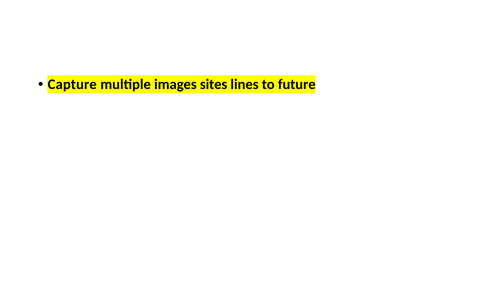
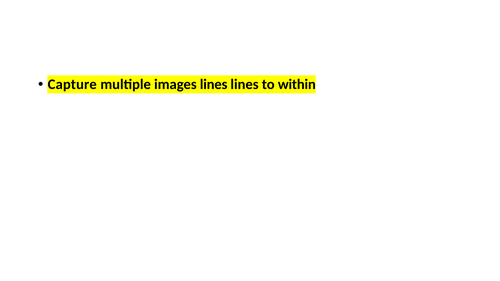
images sites: sites -> lines
future: future -> within
